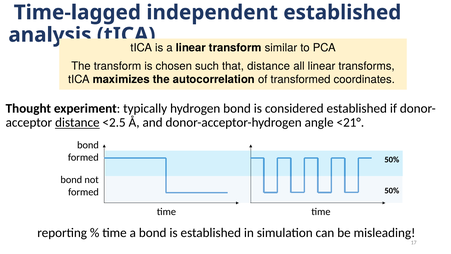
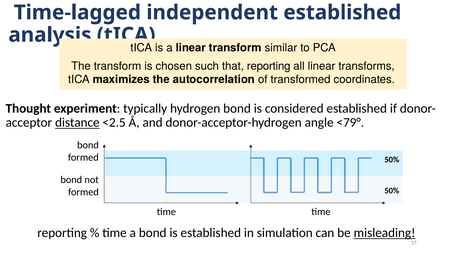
that distance: distance -> reporting
<21°: <21° -> <79°
misleading underline: none -> present
